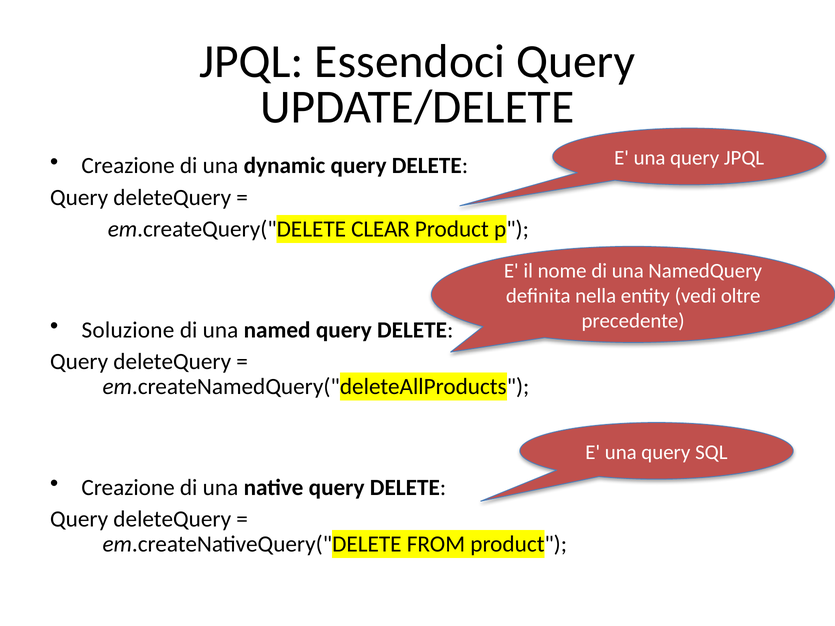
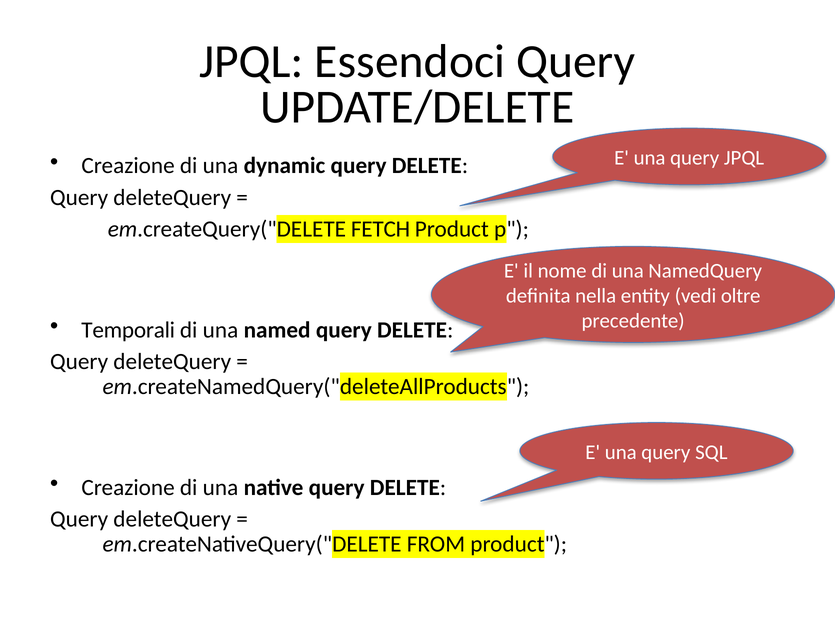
CLEAR: CLEAR -> FETCH
Soluzione: Soluzione -> Temporali
